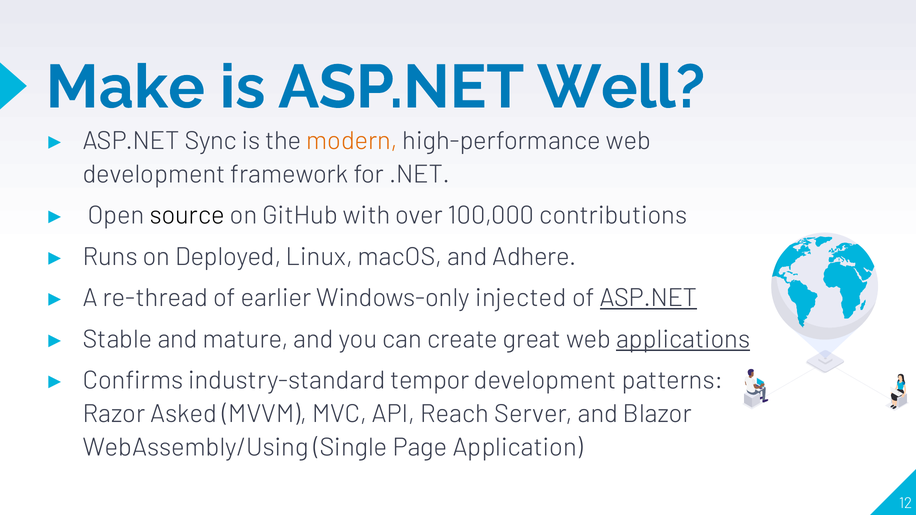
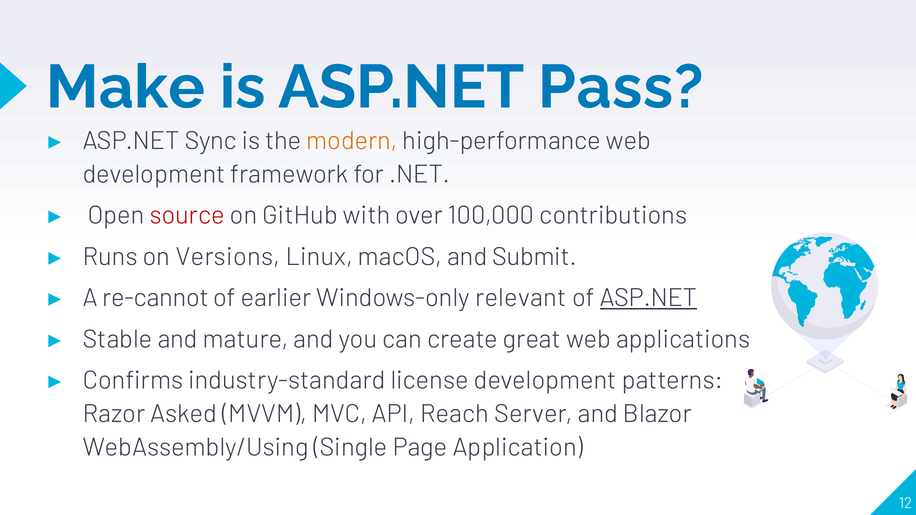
Well: Well -> Pass
source colour: black -> red
Deployed: Deployed -> Versions
Adhere: Adhere -> Submit
re-thread: re-thread -> re-cannot
injected: injected -> relevant
applications underline: present -> none
tempor: tempor -> license
